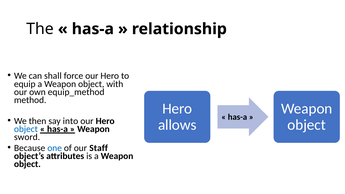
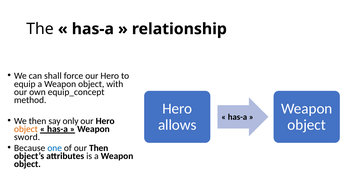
equip_method: equip_method -> equip_concept
into: into -> only
object at (26, 129) colour: blue -> orange
our Staff: Staff -> Then
